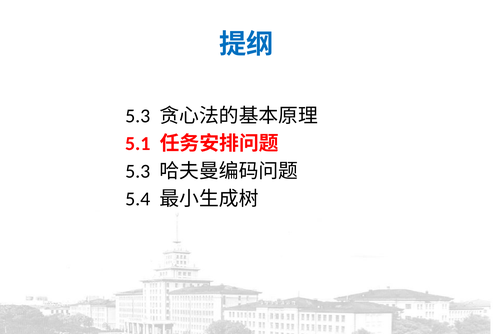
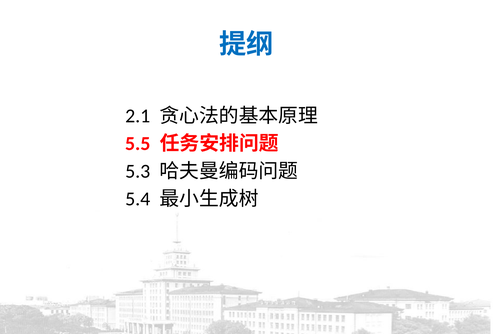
5.3 at (138, 116): 5.3 -> 2.1
5.1: 5.1 -> 5.5
